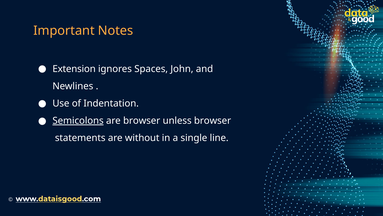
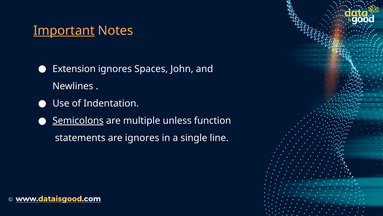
Important underline: none -> present
are browser: browser -> multiple
unless browser: browser -> function
are without: without -> ignores
